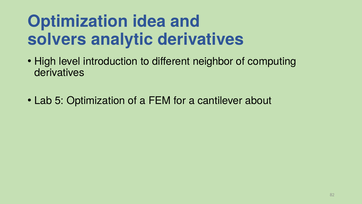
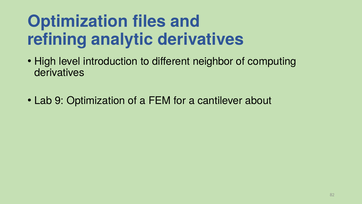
idea: idea -> files
solvers: solvers -> refining
5: 5 -> 9
